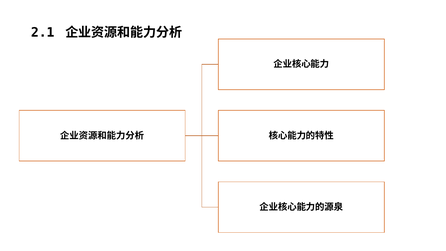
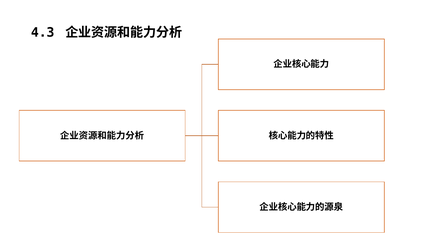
2.1: 2.1 -> 4.3
